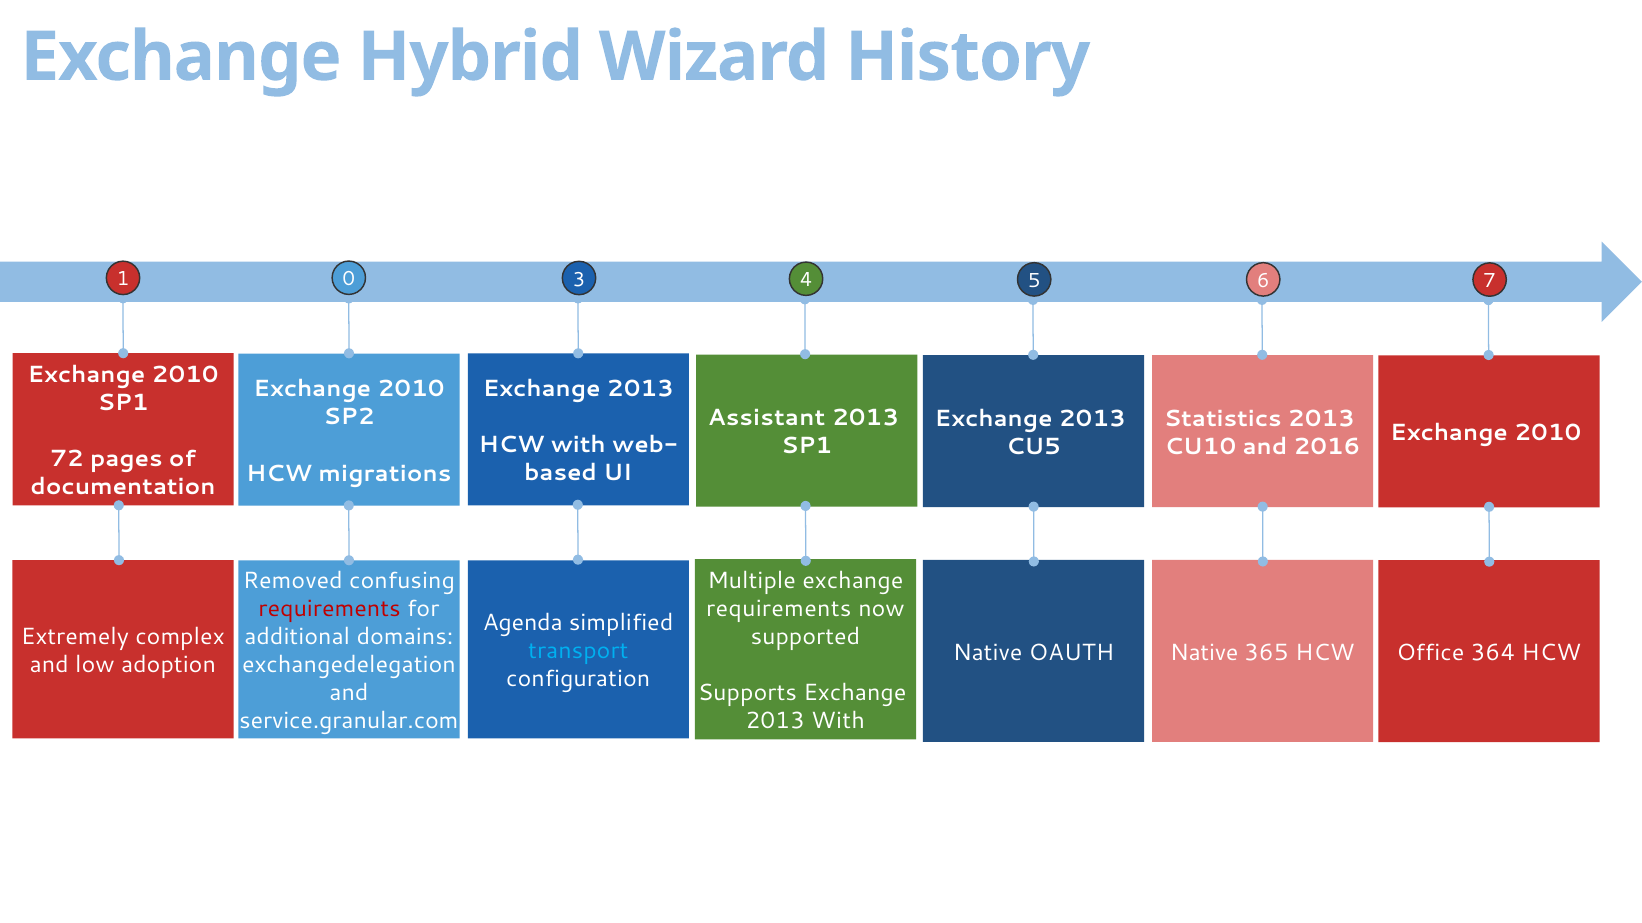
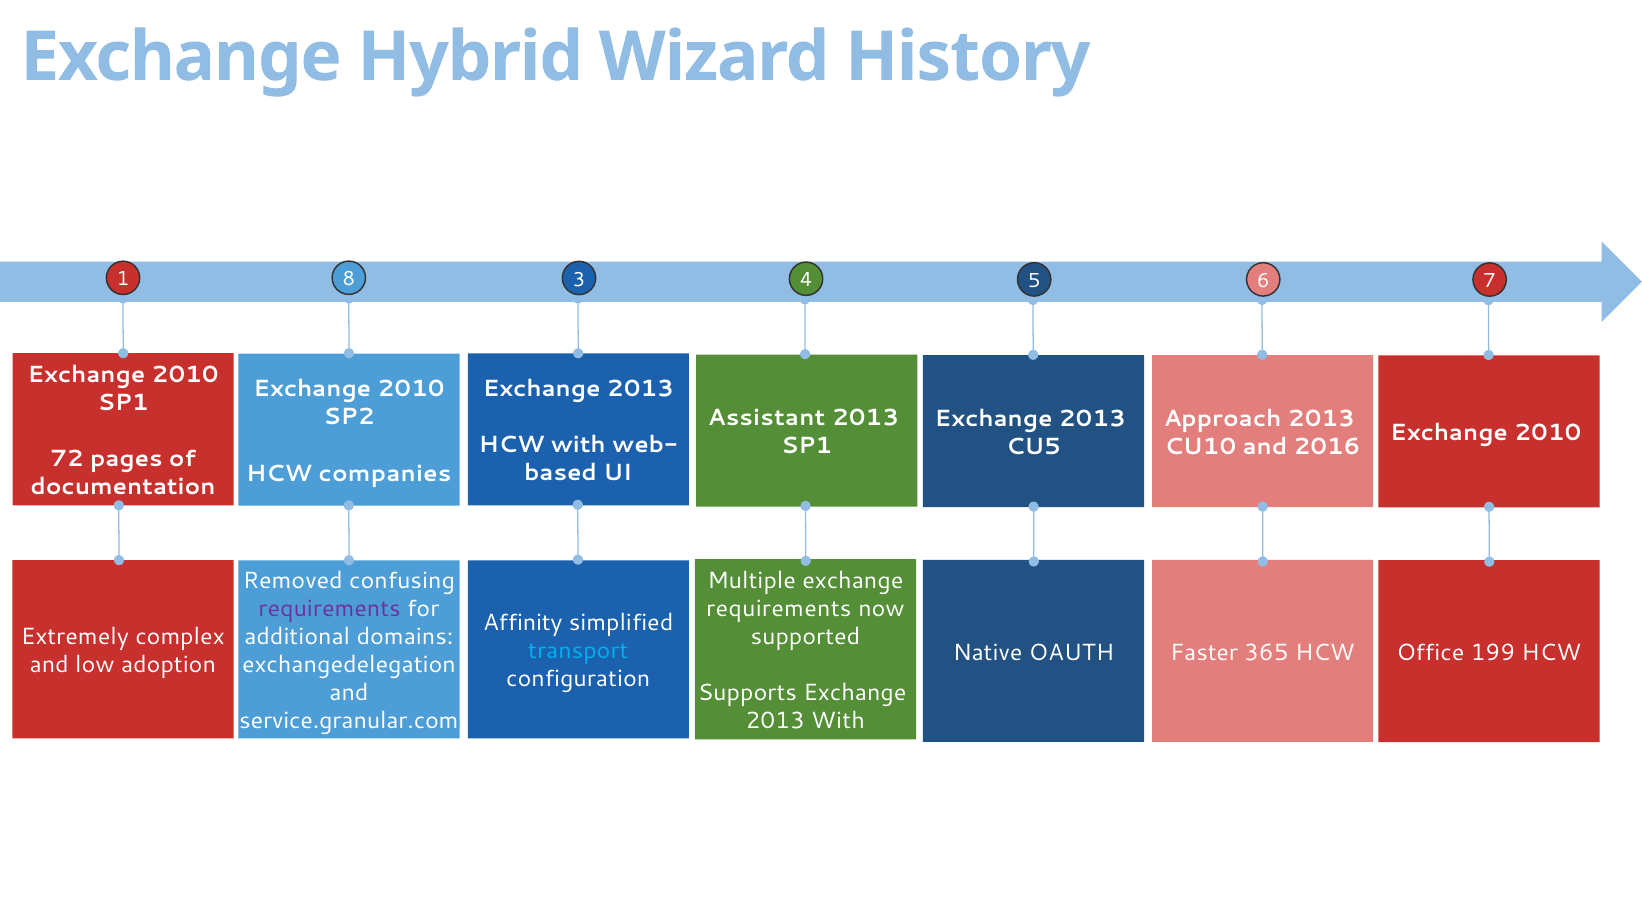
0: 0 -> 8
Statistics: Statistics -> Approach
migrations: migrations -> companies
requirements at (330, 609) colour: red -> purple
Agenda: Agenda -> Affinity
Native at (1204, 653): Native -> Faster
364: 364 -> 199
